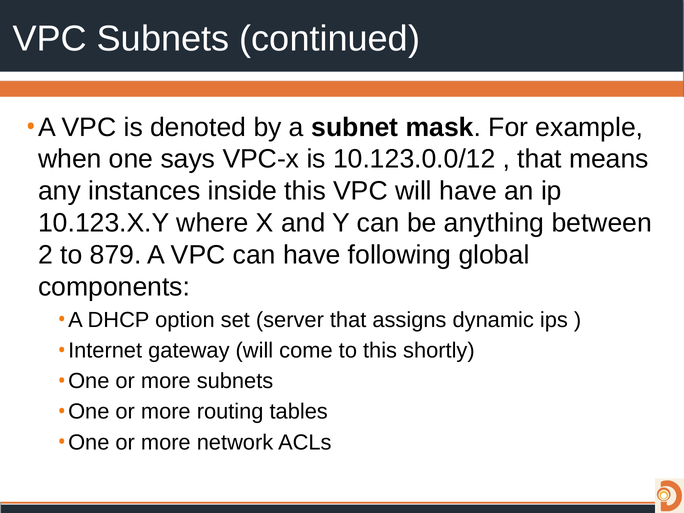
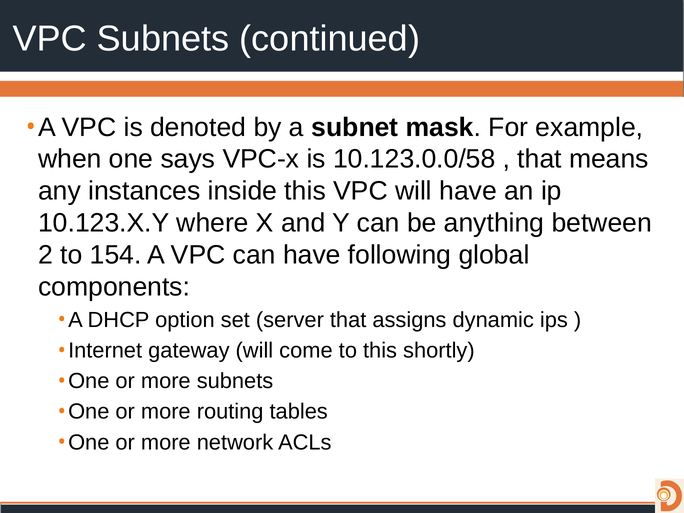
10.123.0.0/12: 10.123.0.0/12 -> 10.123.0.0/58
879: 879 -> 154
